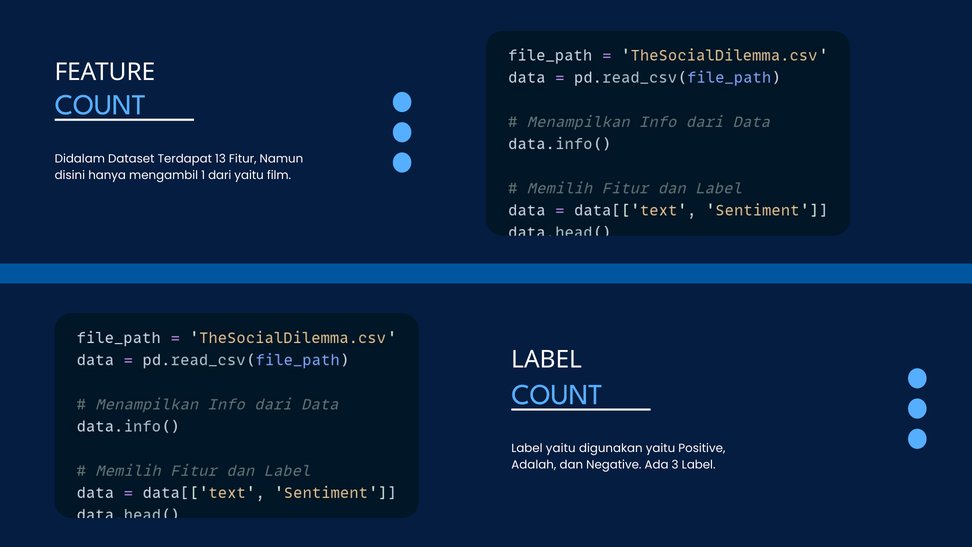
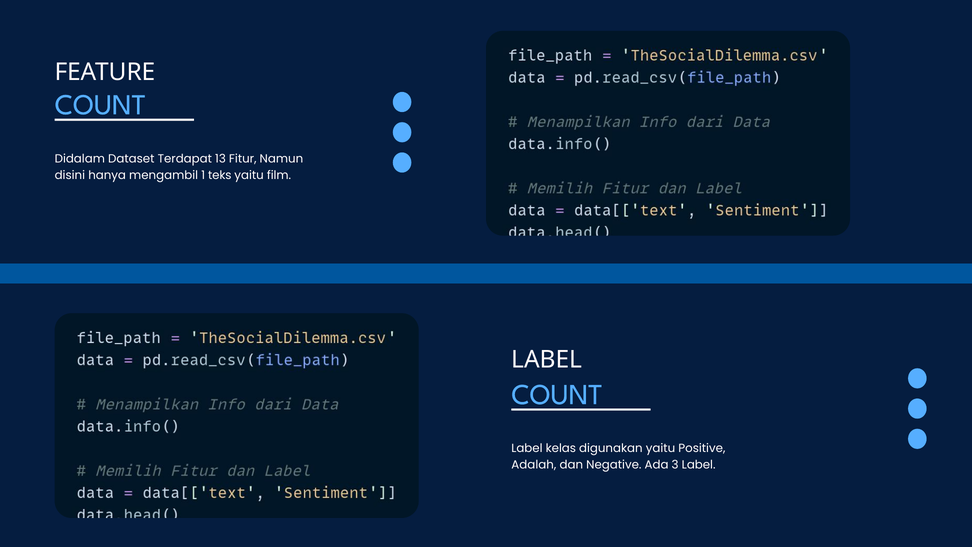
dari: dari -> teks
Label yaitu: yaitu -> kelas
